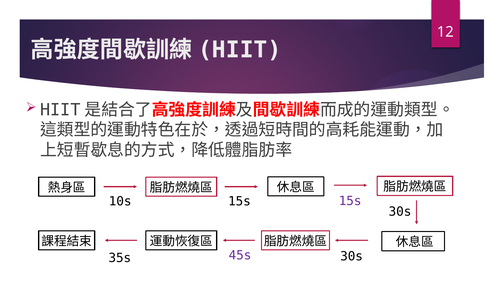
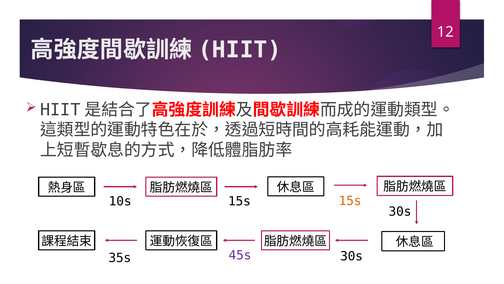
15s at (350, 201) colour: purple -> orange
